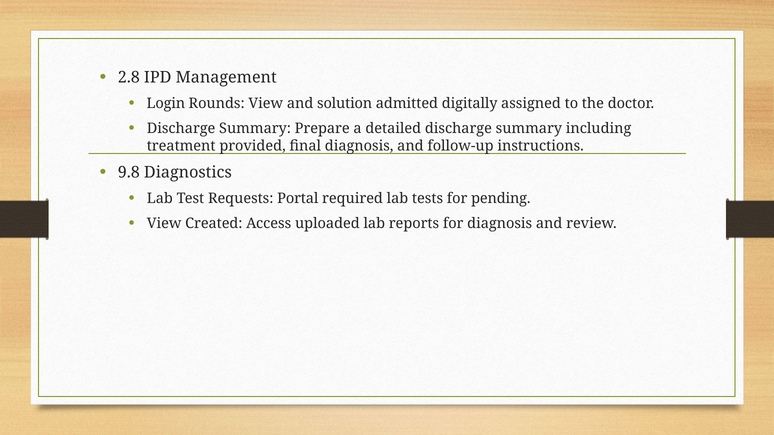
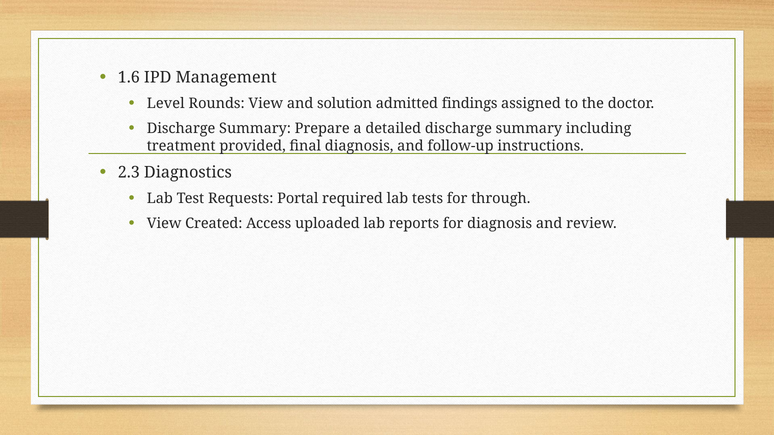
2.8: 2.8 -> 1.6
Login: Login -> Level
digitally: digitally -> findings
9.8: 9.8 -> 2.3
pending: pending -> through
